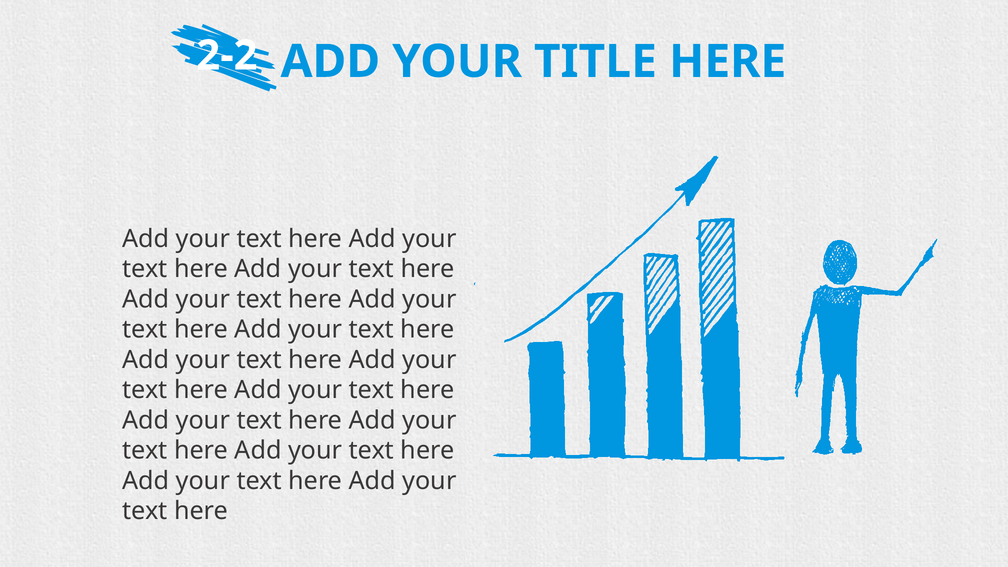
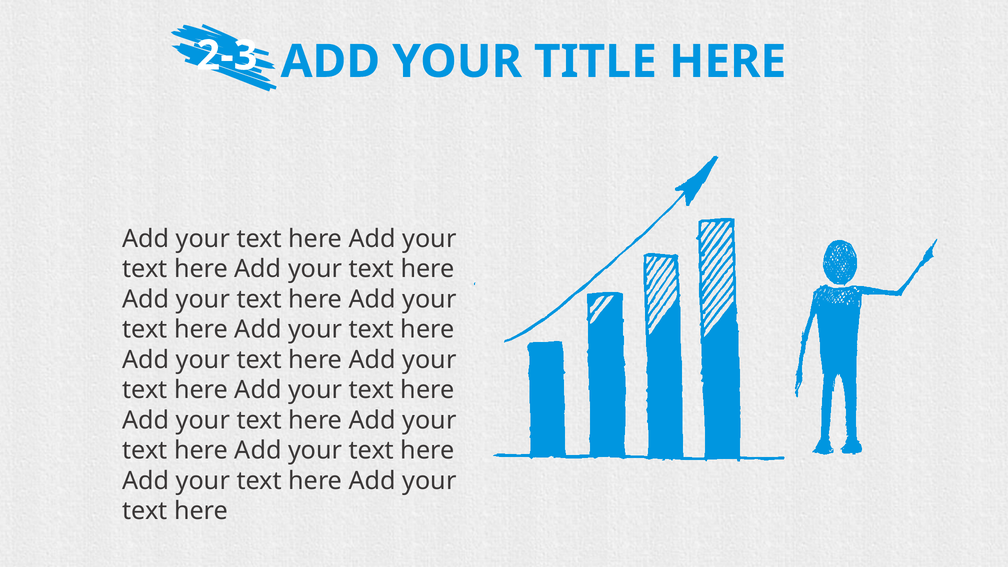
2-2: 2-2 -> 2-3
